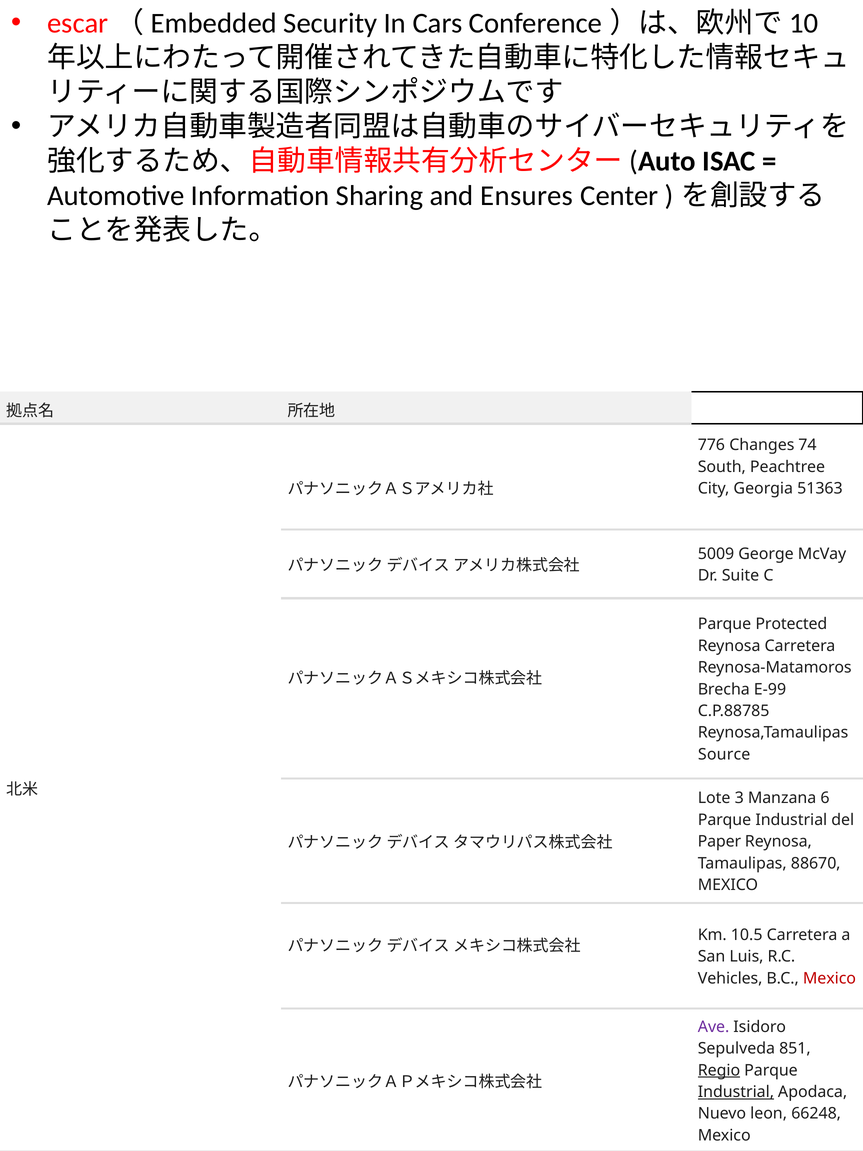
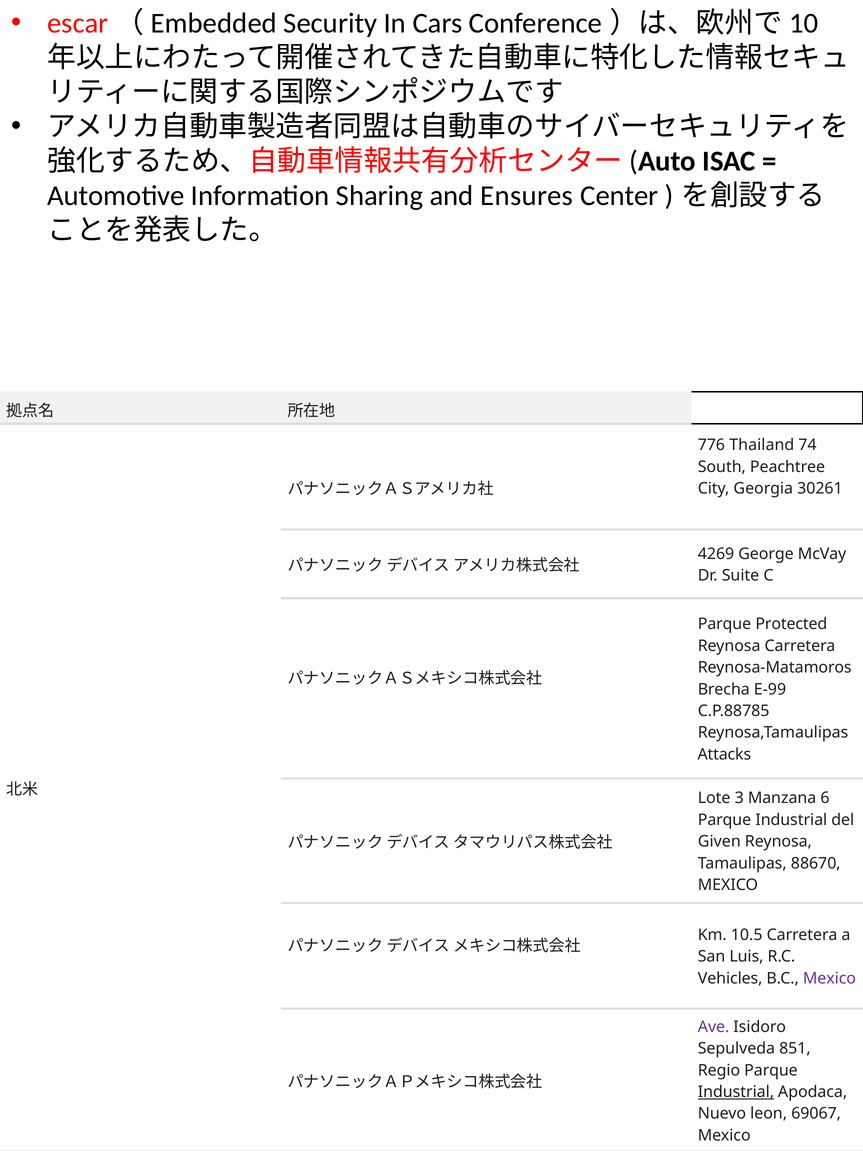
Changes: Changes -> Thailand
51363: 51363 -> 30261
5009: 5009 -> 4269
Source: Source -> Attacks
Paper: Paper -> Given
Mexico at (829, 978) colour: red -> purple
Regio underline: present -> none
66248: 66248 -> 69067
